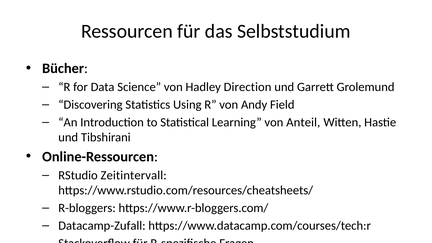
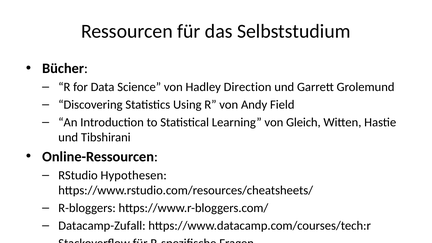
Anteil: Anteil -> Gleich
Zeitintervall: Zeitintervall -> Hypothesen
